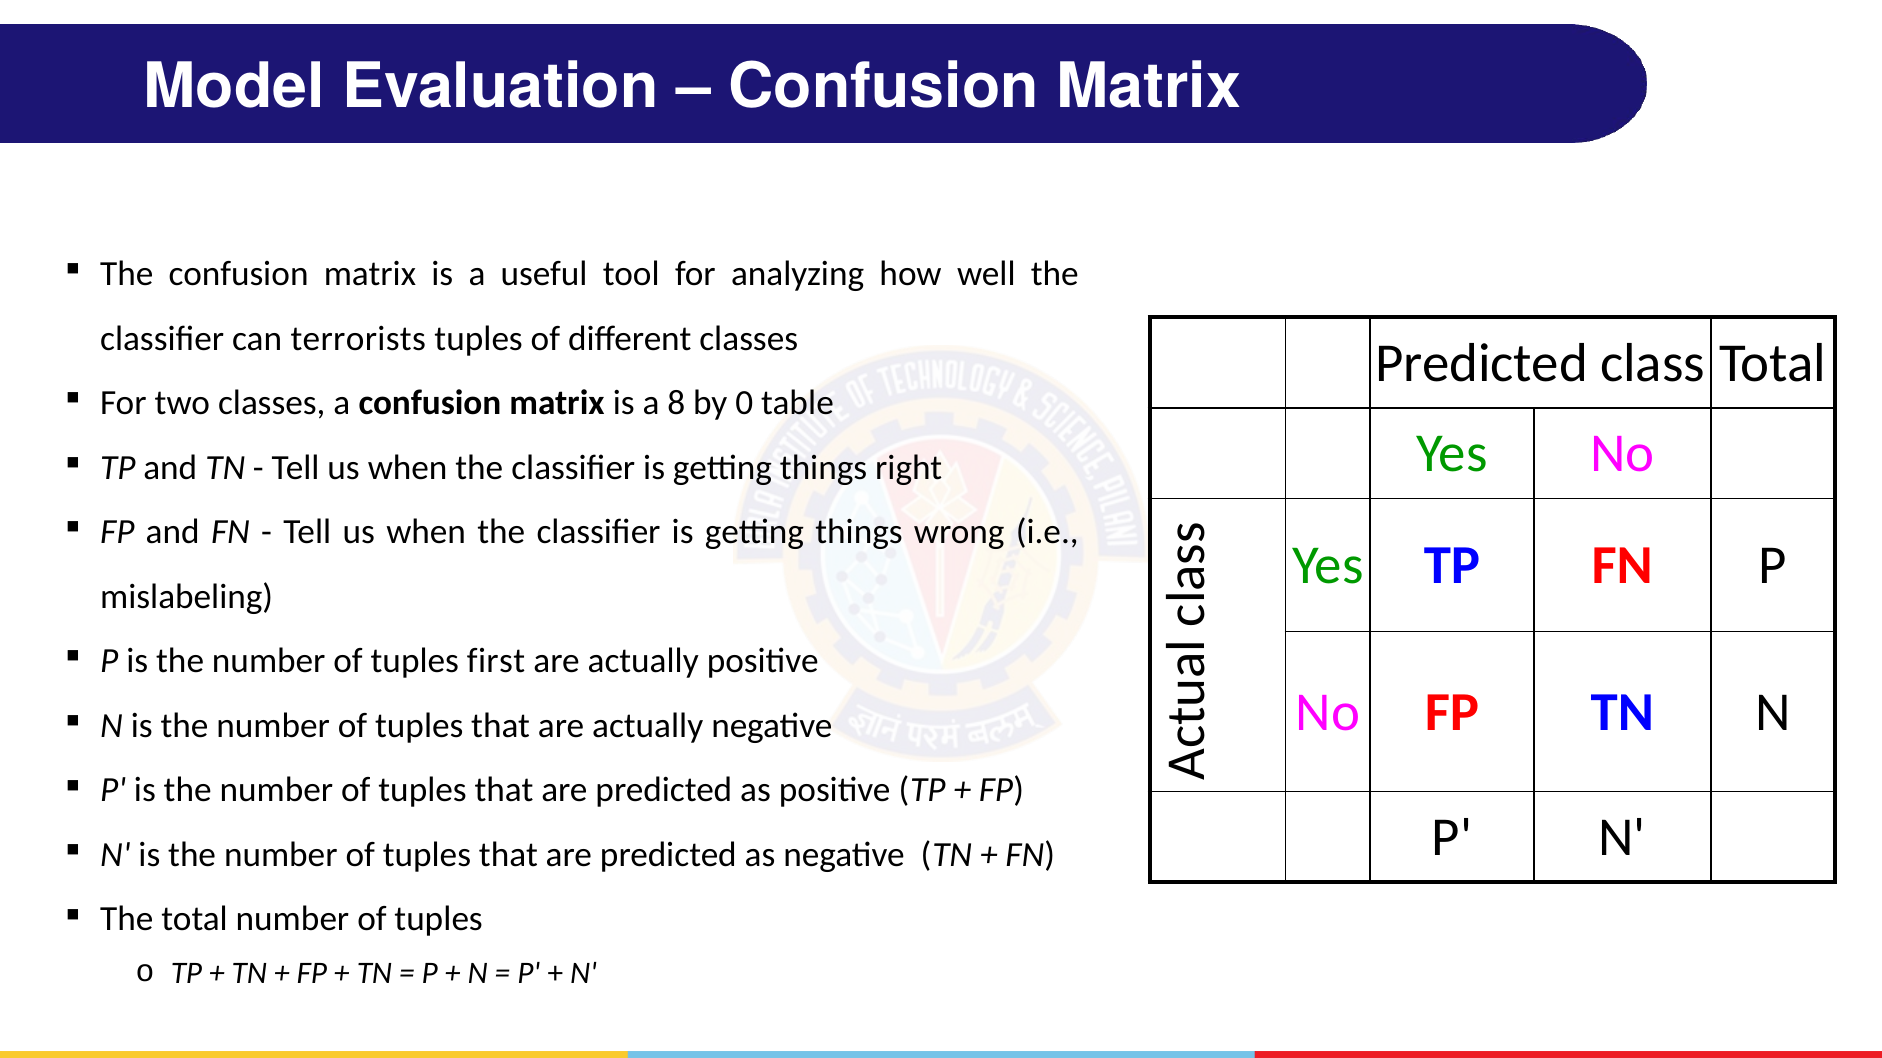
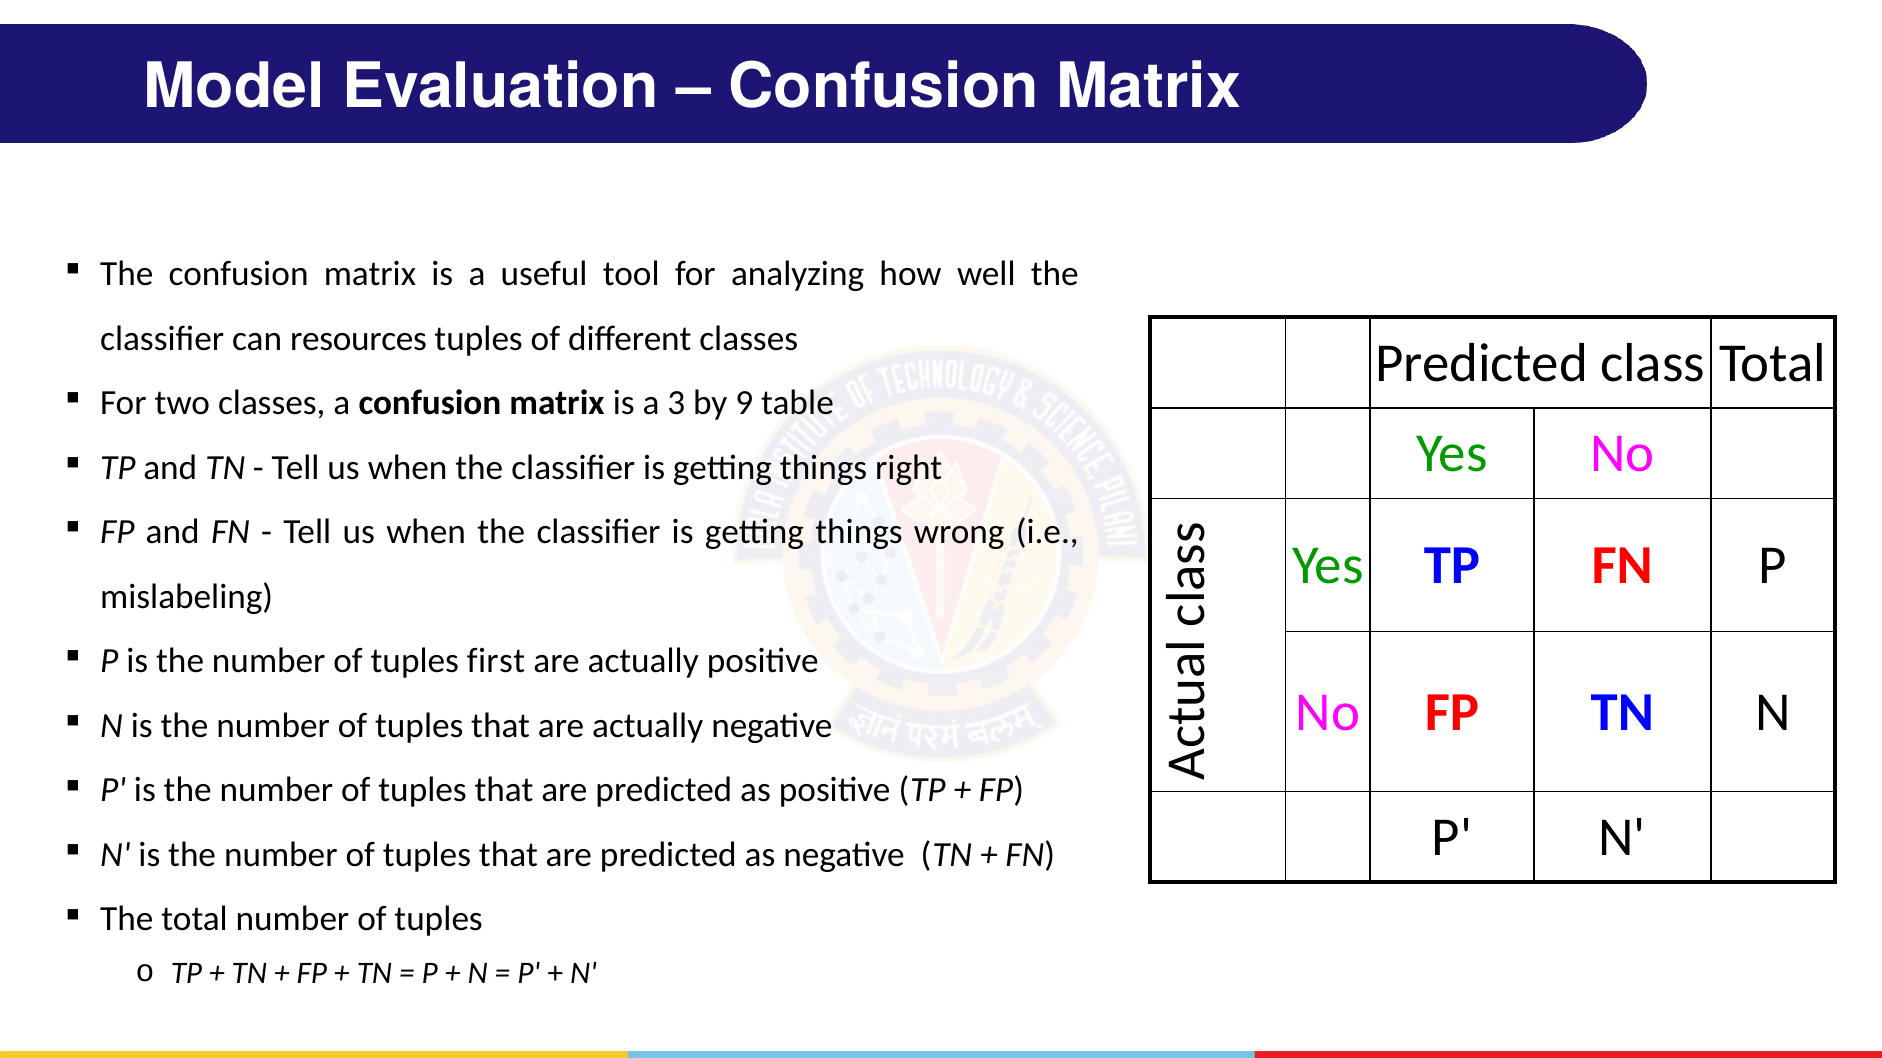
terrorists: terrorists -> resources
8: 8 -> 3
0: 0 -> 9
